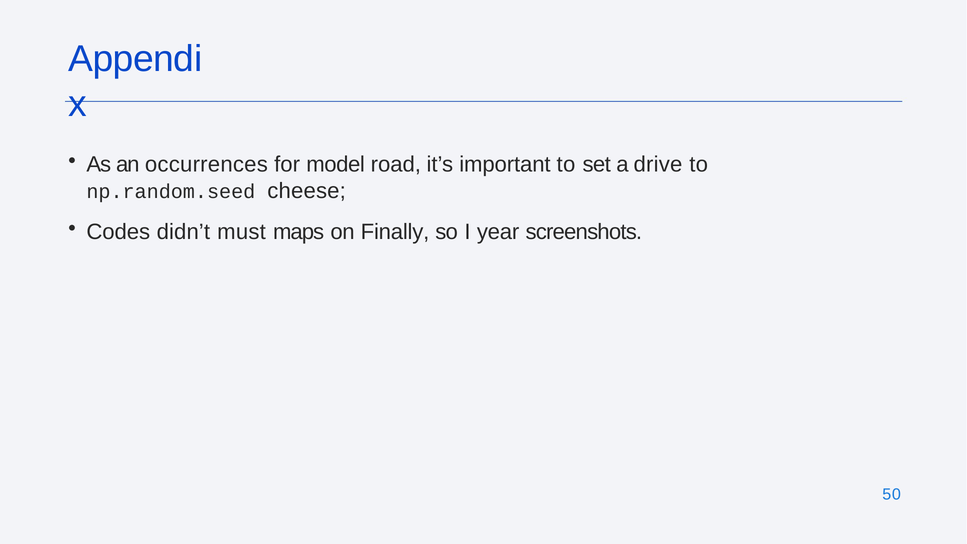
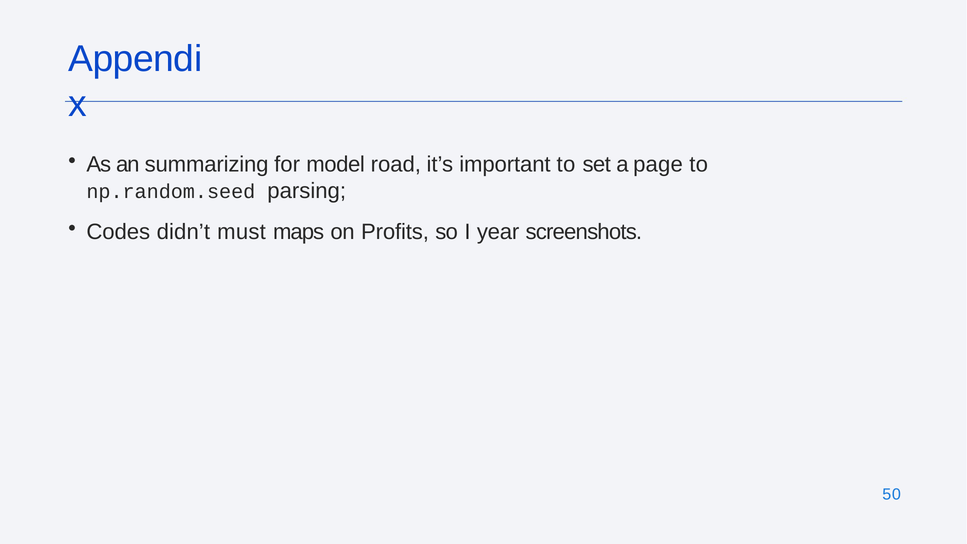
occurrences: occurrences -> summarizing
drive: drive -> page
cheese: cheese -> parsing
Finally: Finally -> Profits
